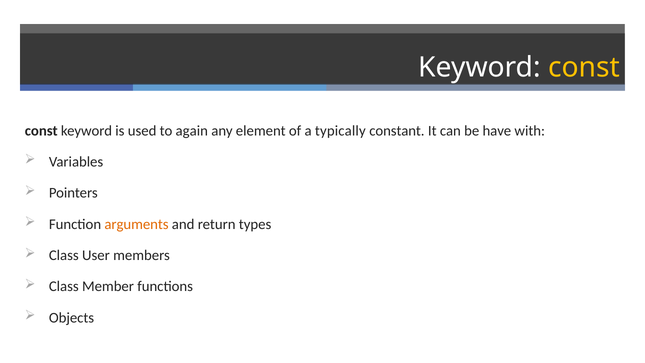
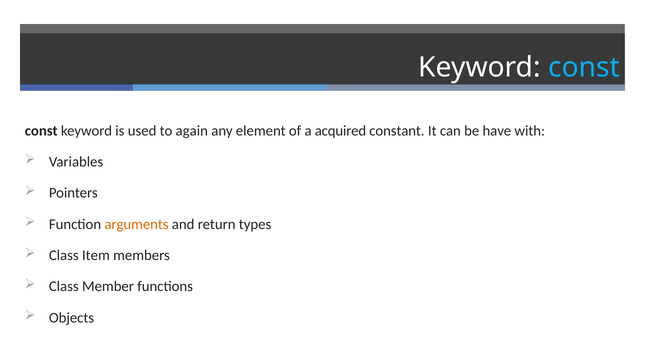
const at (584, 67) colour: yellow -> light blue
typically: typically -> acquired
User: User -> Item
